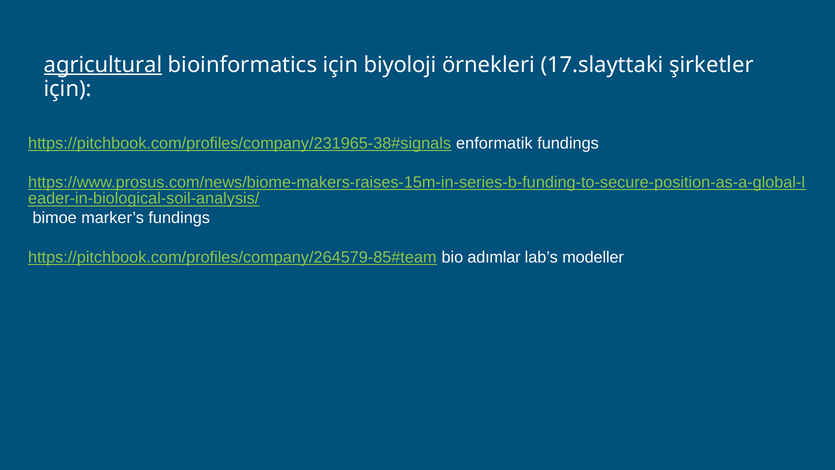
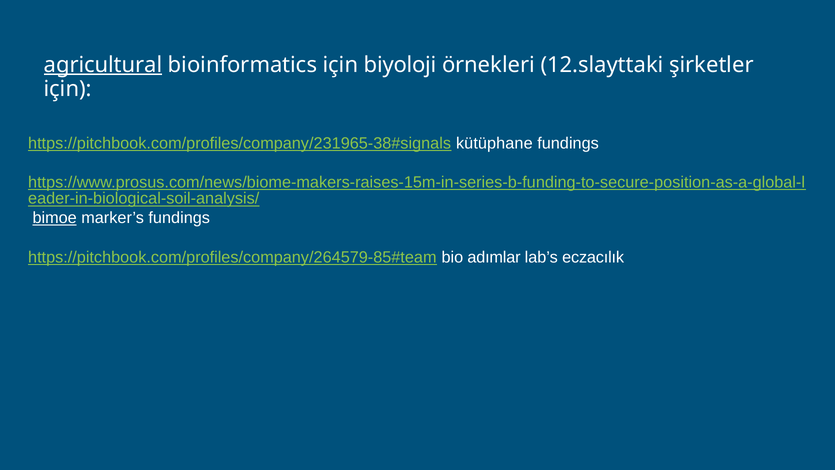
17.slayttaki: 17.slayttaki -> 12.slayttaki
enformatik: enformatik -> kütüphane
bimoe underline: none -> present
modeller: modeller -> eczacılık
